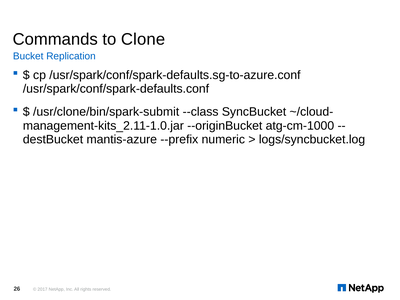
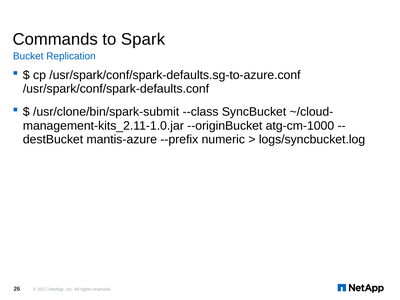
Clone: Clone -> Spark
